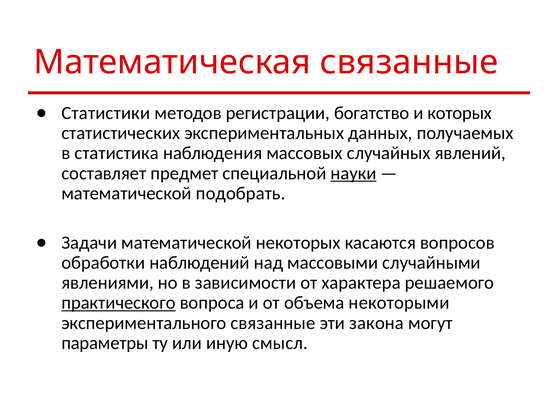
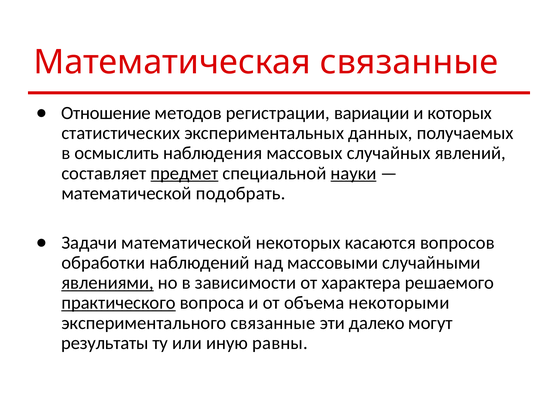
Статистики: Статистики -> Отношение
богатство: богатство -> вариации
статистика: статистика -> осмыслить
предмет underline: none -> present
явлениями underline: none -> present
закона: закона -> далеко
параметры: параметры -> результаты
смысл: смысл -> равны
